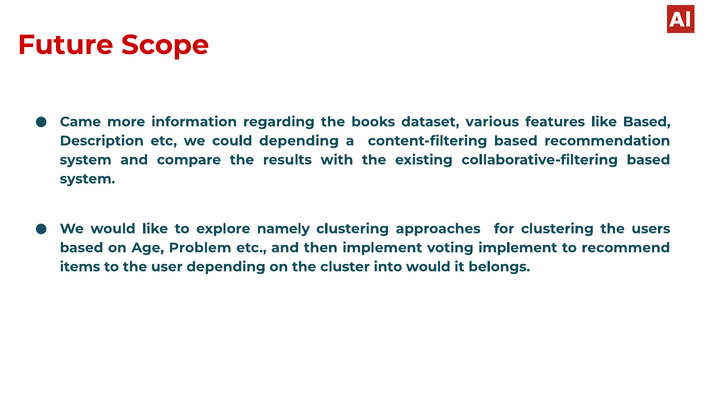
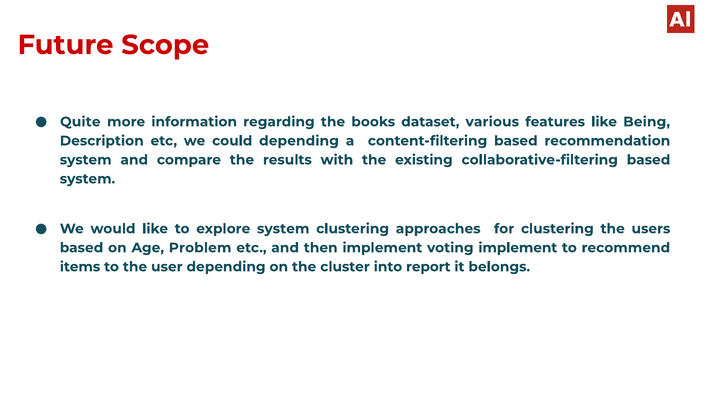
Came: Came -> Quite
like Based: Based -> Being
explore namely: namely -> system
into would: would -> report
